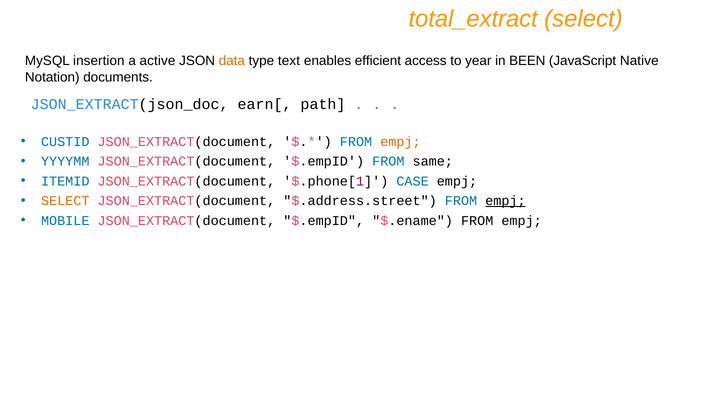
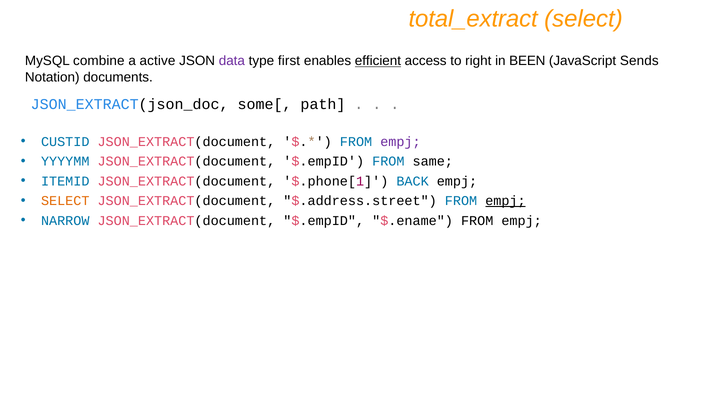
insertion: insertion -> combine
data colour: orange -> purple
text: text -> first
efficient underline: none -> present
year: year -> right
Native: Native -> Sends
earn[: earn[ -> some[
empj at (400, 142) colour: orange -> purple
CASE: CASE -> BACK
MOBILE: MOBILE -> NARROW
